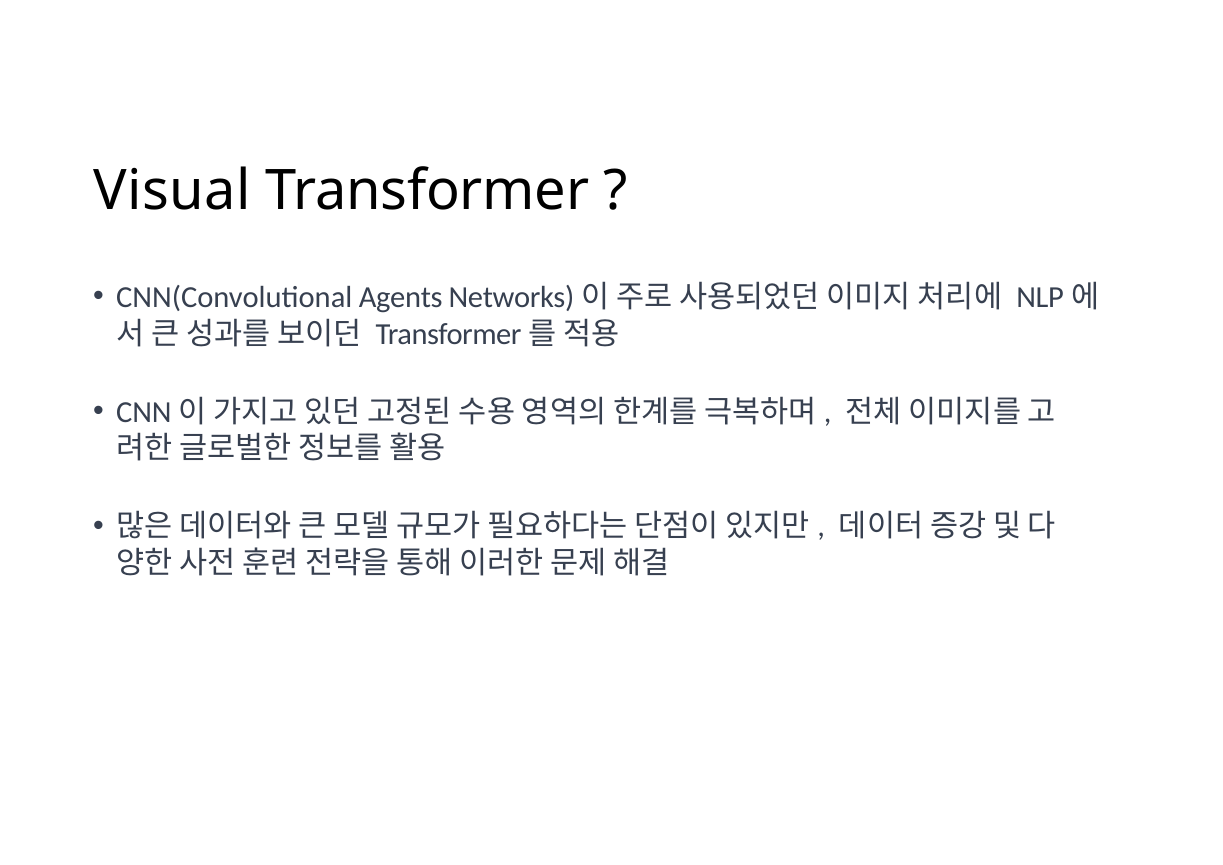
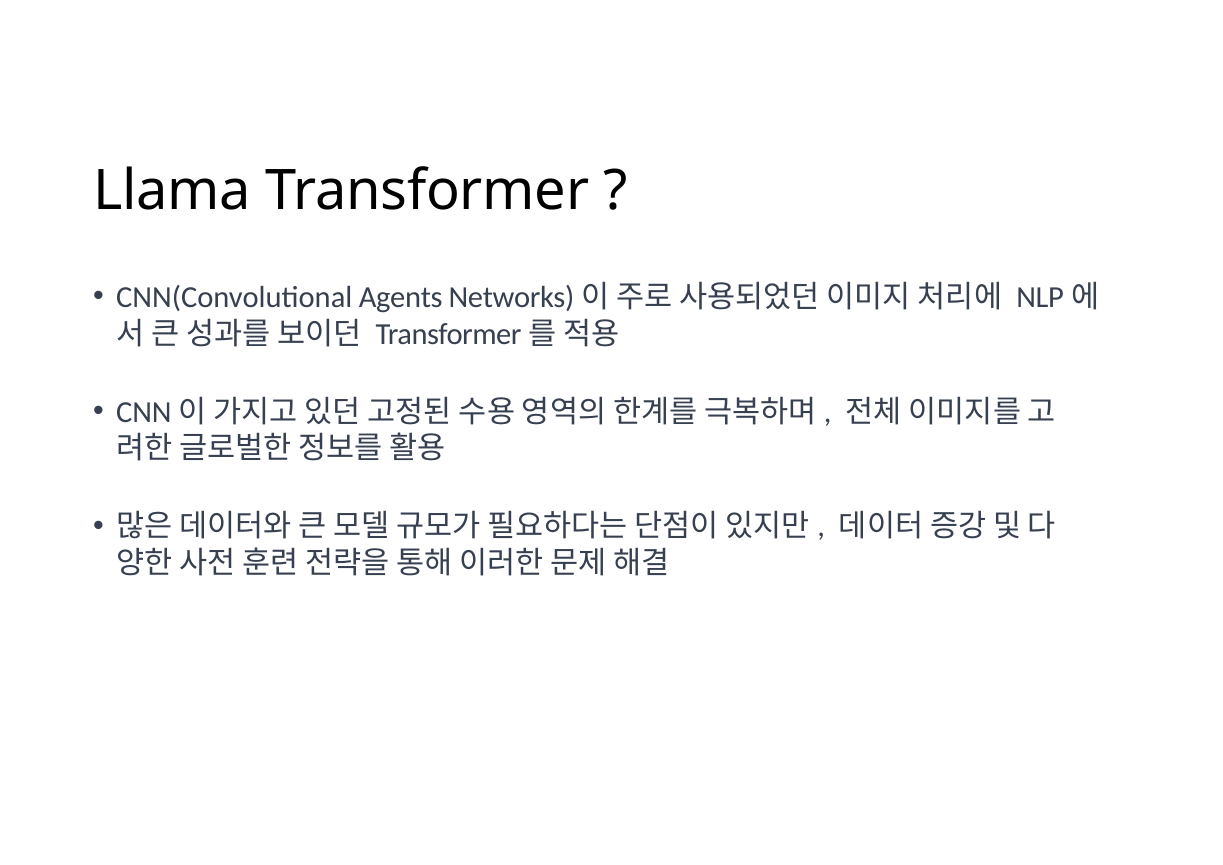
Visual: Visual -> Llama
